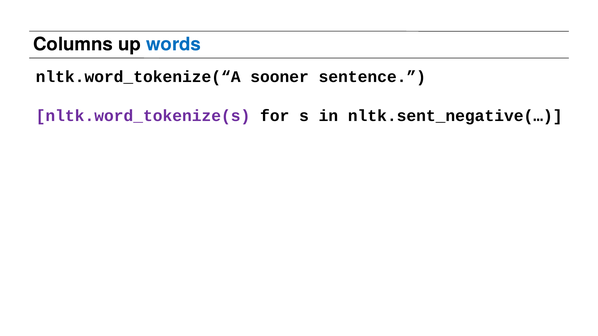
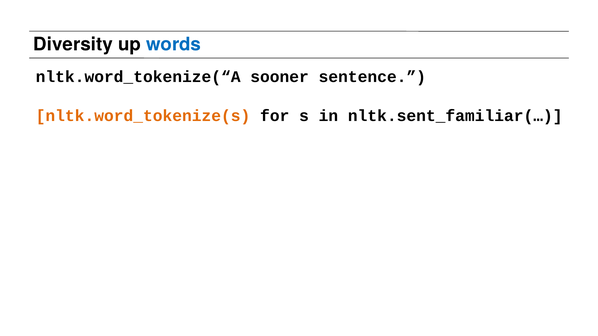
Columns: Columns -> Diversity
nltk.word_tokenize(s colour: purple -> orange
nltk.sent_negative(…: nltk.sent_negative(… -> nltk.sent_familiar(…
